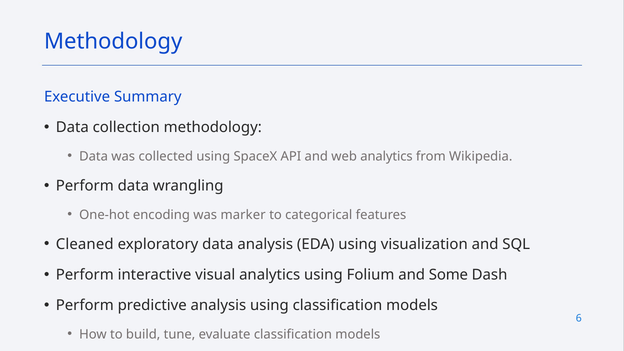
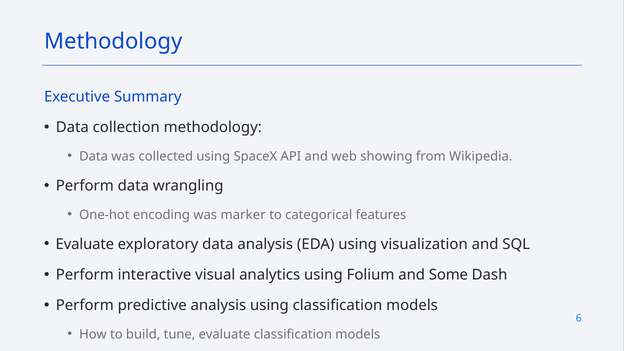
web analytics: analytics -> showing
Cleaned at (85, 244): Cleaned -> Evaluate
